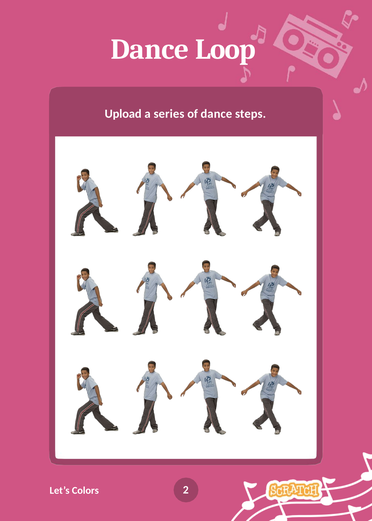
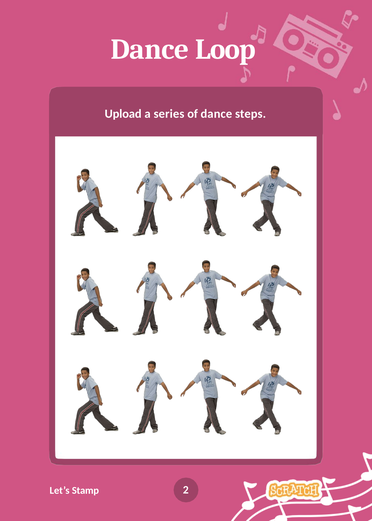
Colors: Colors -> Stamp
